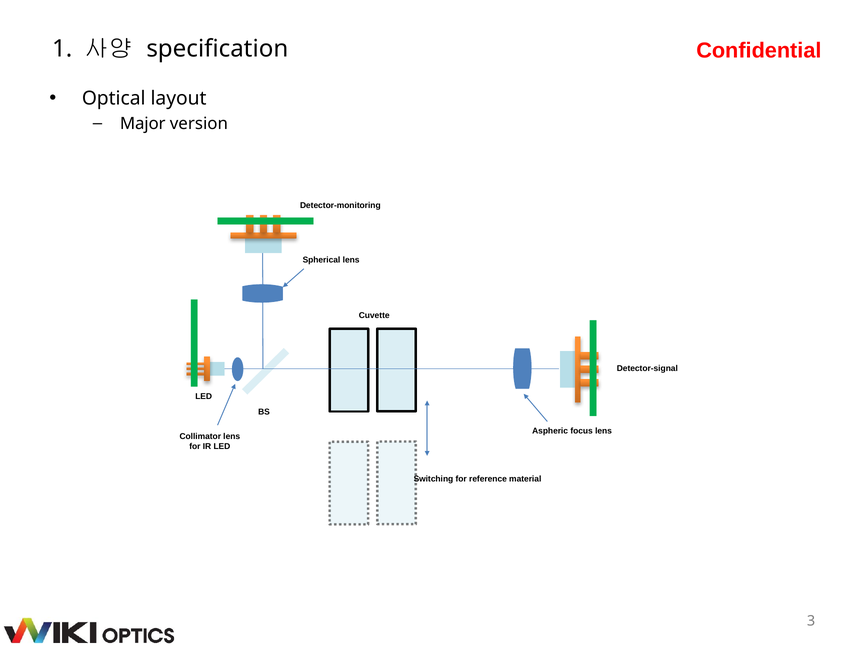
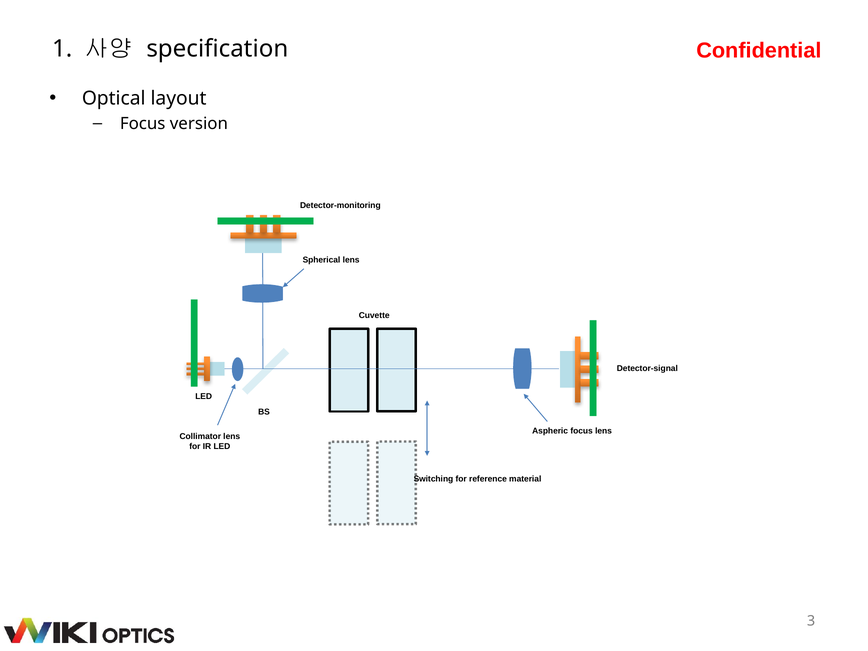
Major at (143, 124): Major -> Focus
